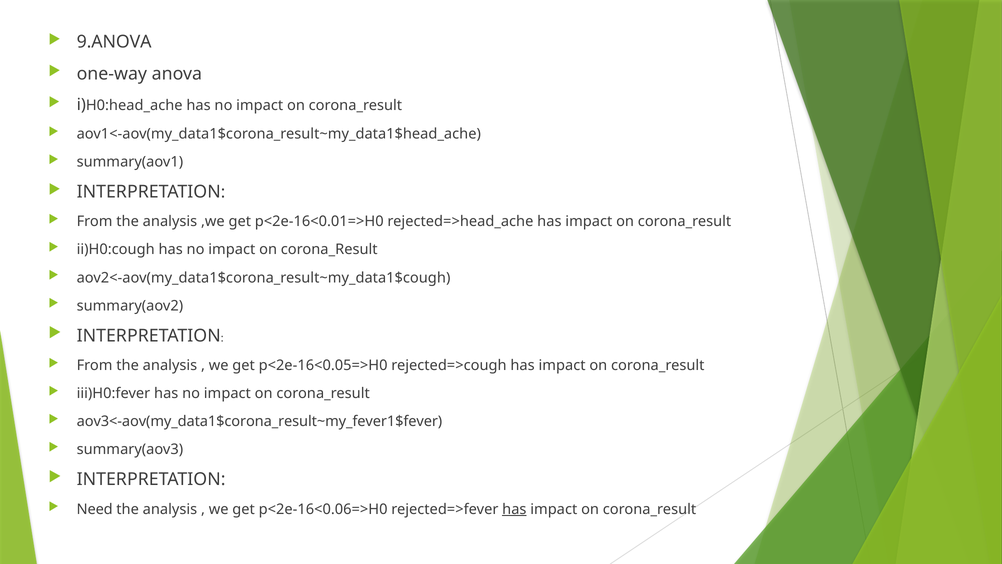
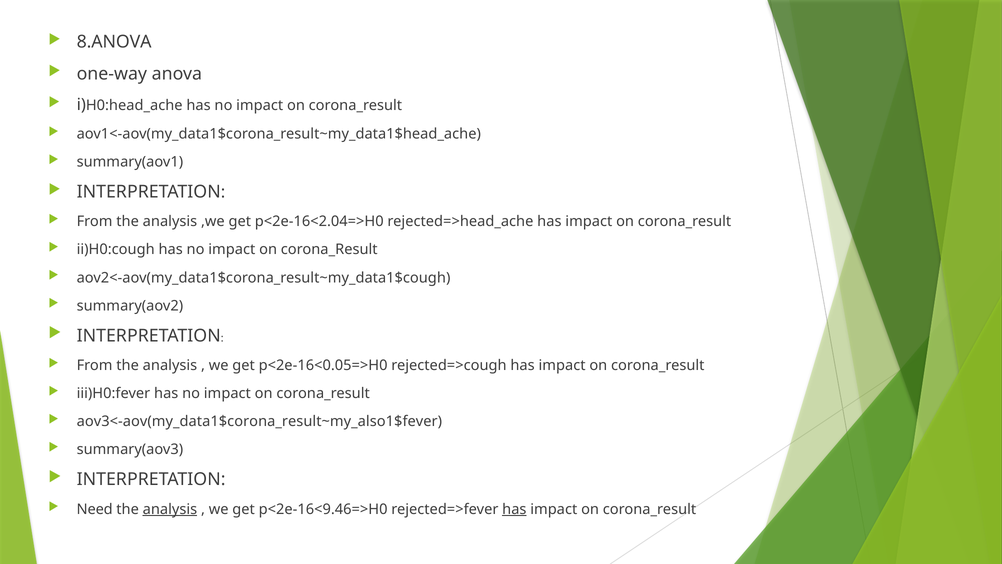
9.ANOVA: 9.ANOVA -> 8.ANOVA
p<2e-16<0.01=>H0: p<2e-16<0.01=>H0 -> p<2e-16<2.04=>H0
aov3<-aov(my_data1$corona_result~my_fever1$fever: aov3<-aov(my_data1$corona_result~my_fever1$fever -> aov3<-aov(my_data1$corona_result~my_also1$fever
analysis at (170, 509) underline: none -> present
p<2e-16<0.06=>H0: p<2e-16<0.06=>H0 -> p<2e-16<9.46=>H0
